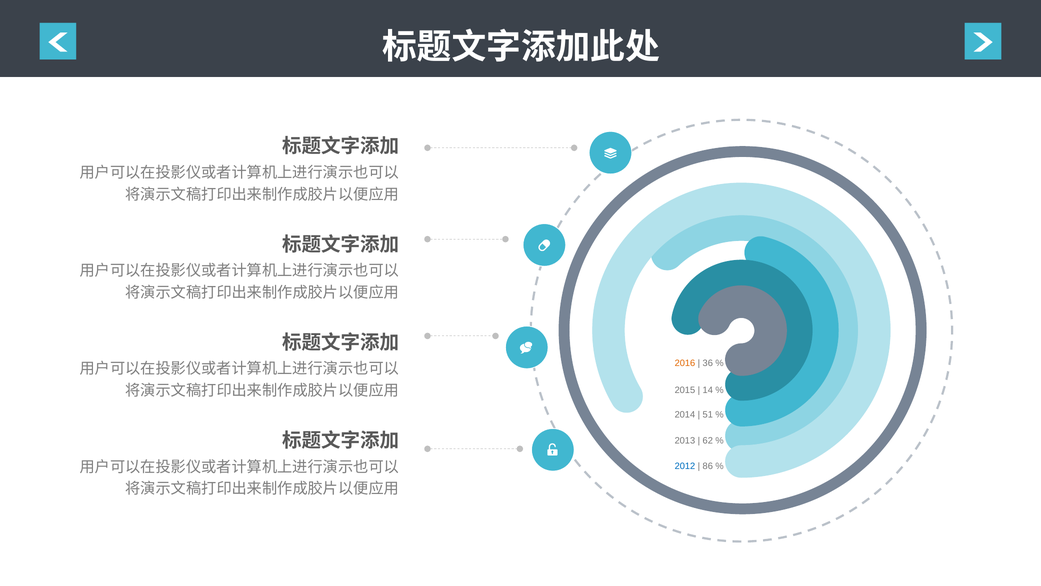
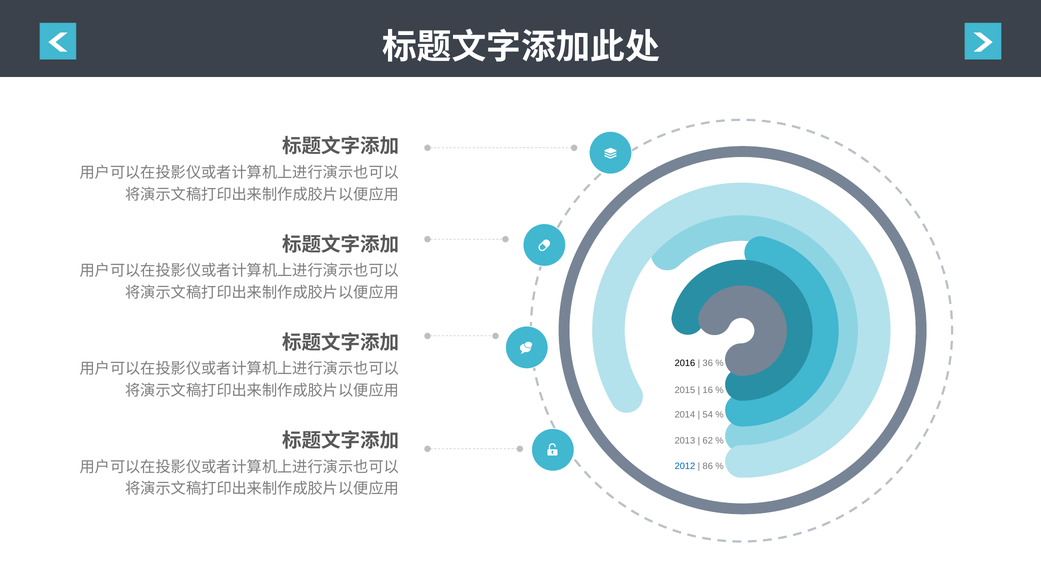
2016 colour: orange -> black
14: 14 -> 16
51: 51 -> 54
